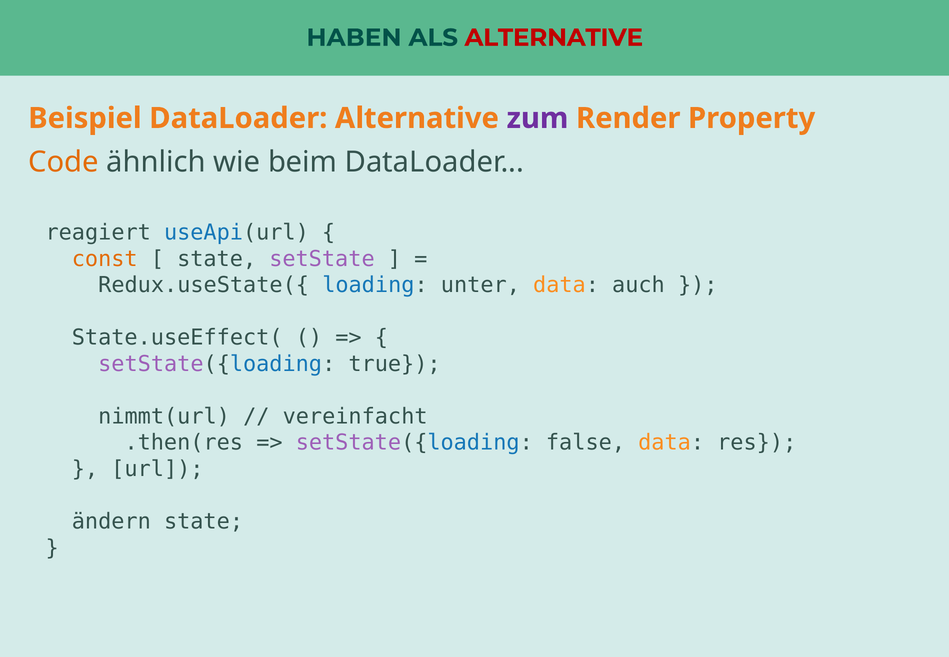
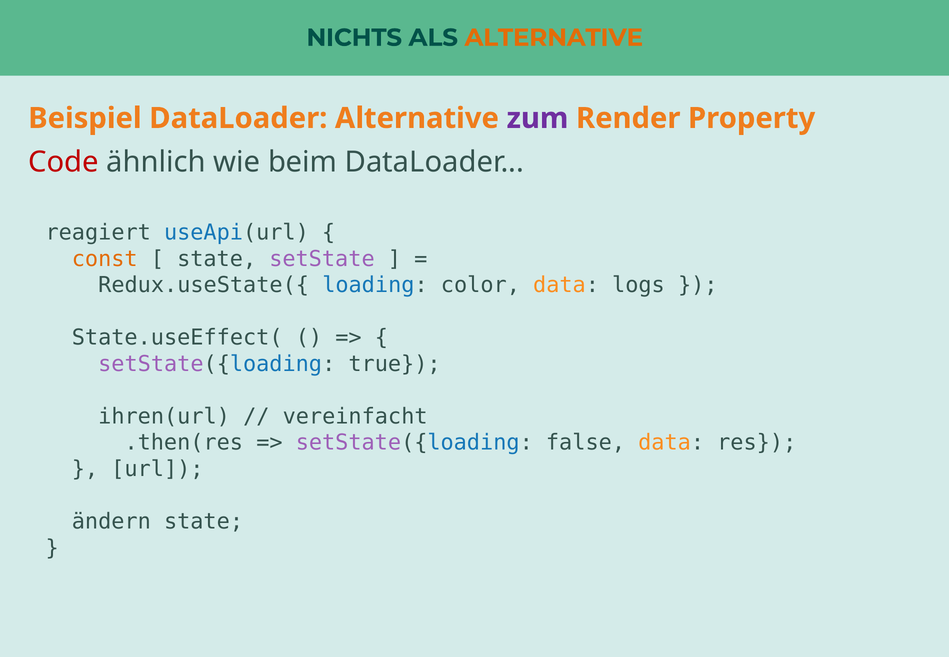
HABEN: HABEN -> NICHTS
ALTERNATIVE at (554, 38) colour: red -> orange
Code colour: orange -> red
unter: unter -> color
auch: auch -> logs
nimmt(url: nimmt(url -> ihren(url
